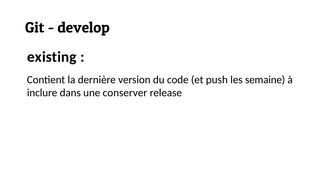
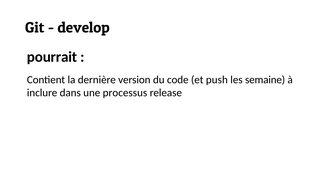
existing: existing -> pourrait
conserver: conserver -> processus
